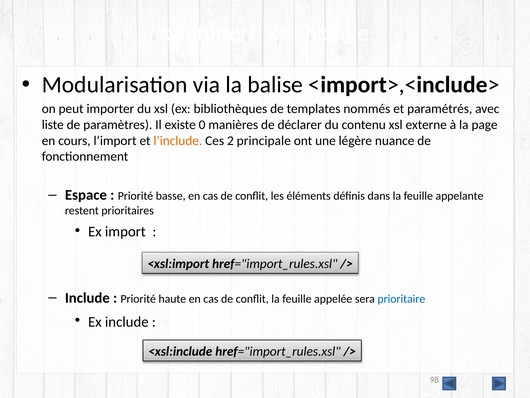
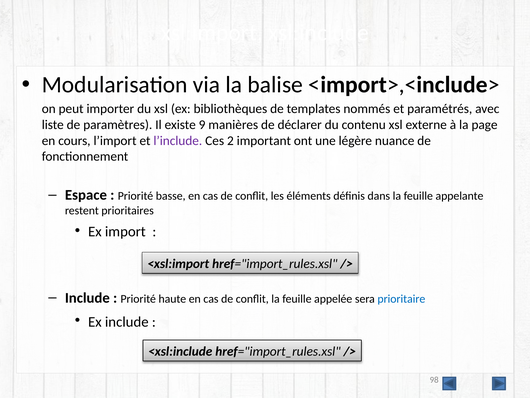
0: 0 -> 9
l’include colour: orange -> purple
principale: principale -> important
